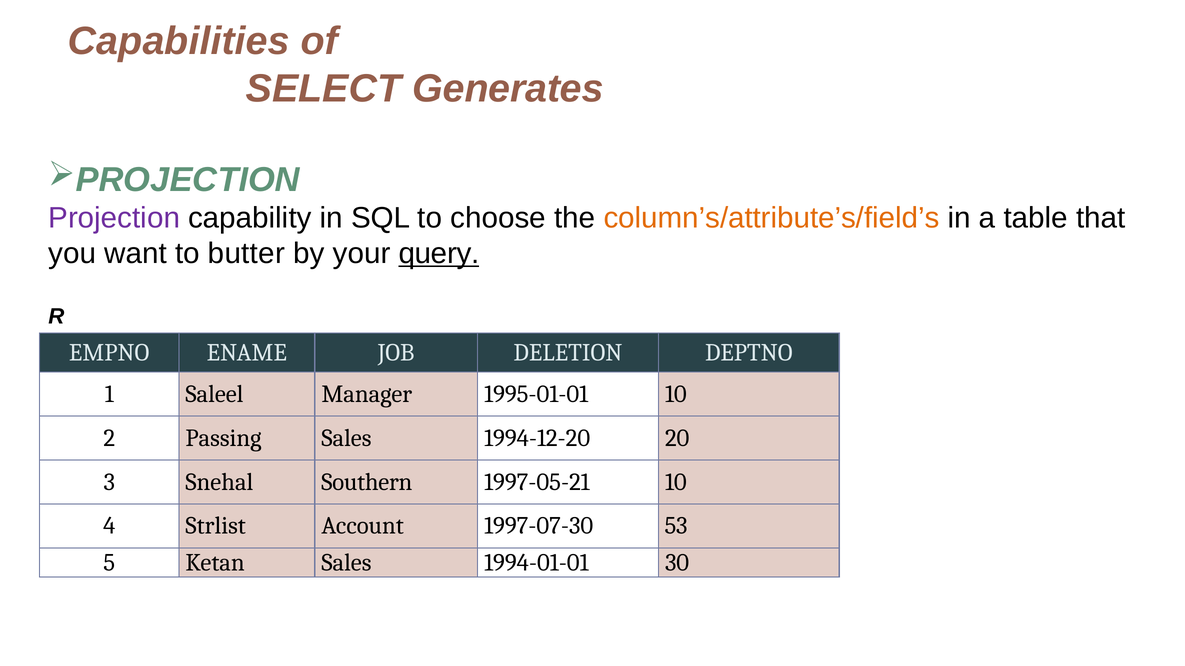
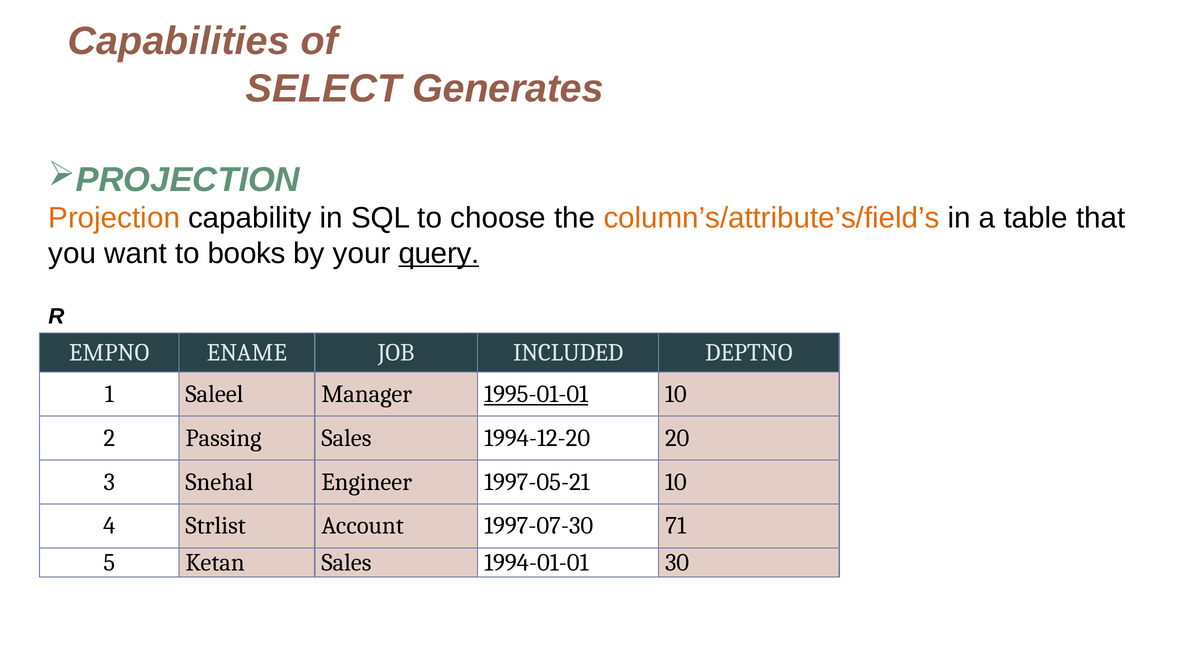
Projection colour: purple -> orange
butter: butter -> books
DELETION: DELETION -> INCLUDED
1995-01-01 underline: none -> present
Southern: Southern -> Engineer
53: 53 -> 71
